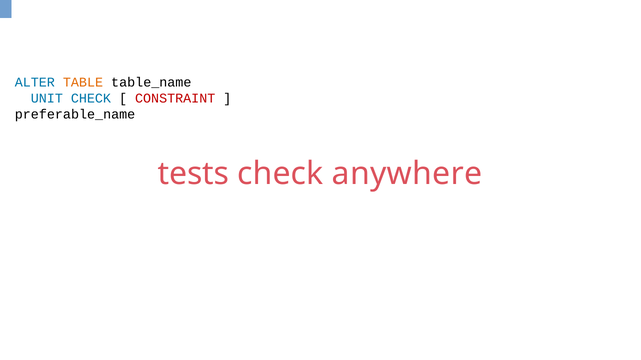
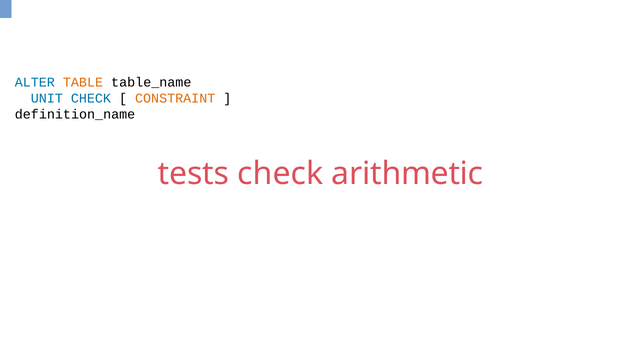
CONSTRAINT colour: red -> orange
preferable_name: preferable_name -> definition_name
anywhere: anywhere -> arithmetic
